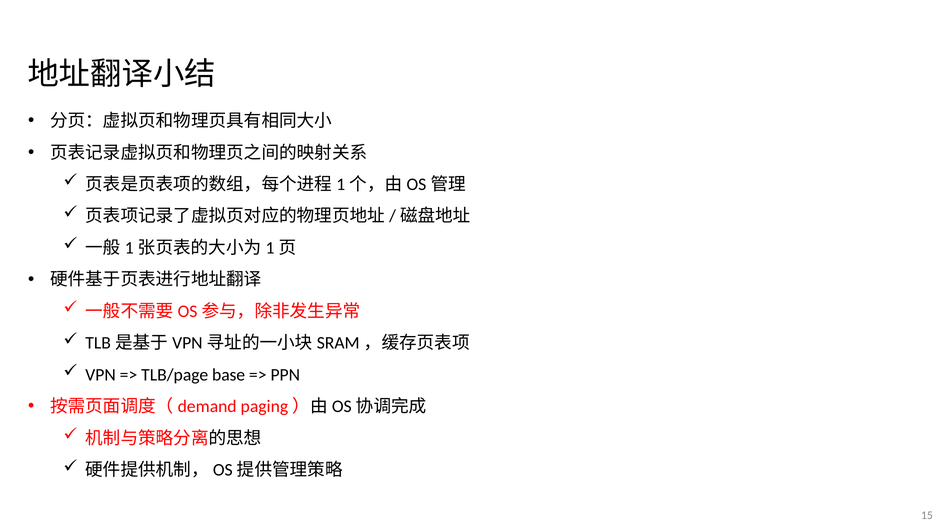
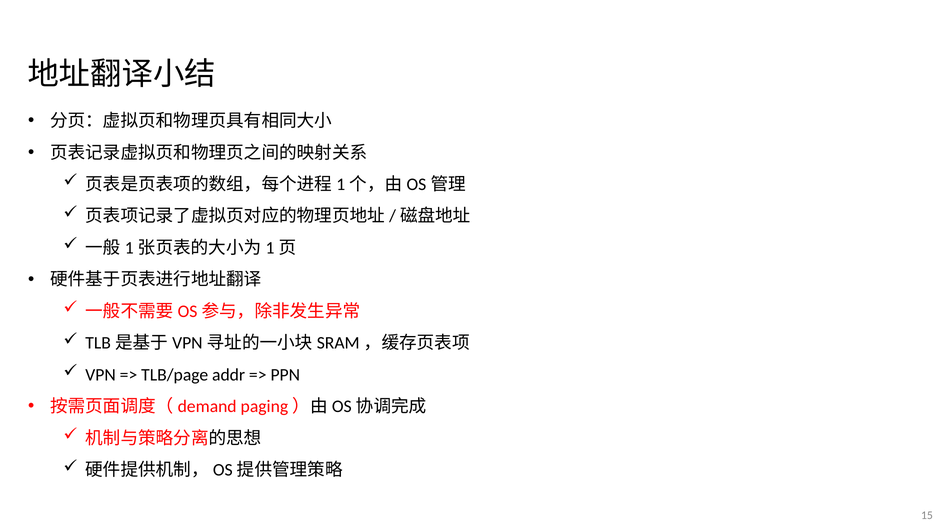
base: base -> addr
